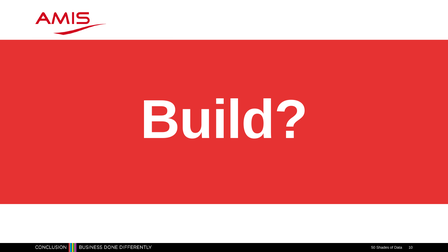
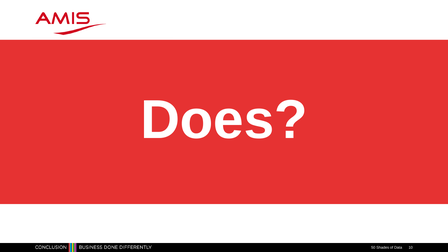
Build: Build -> Does
